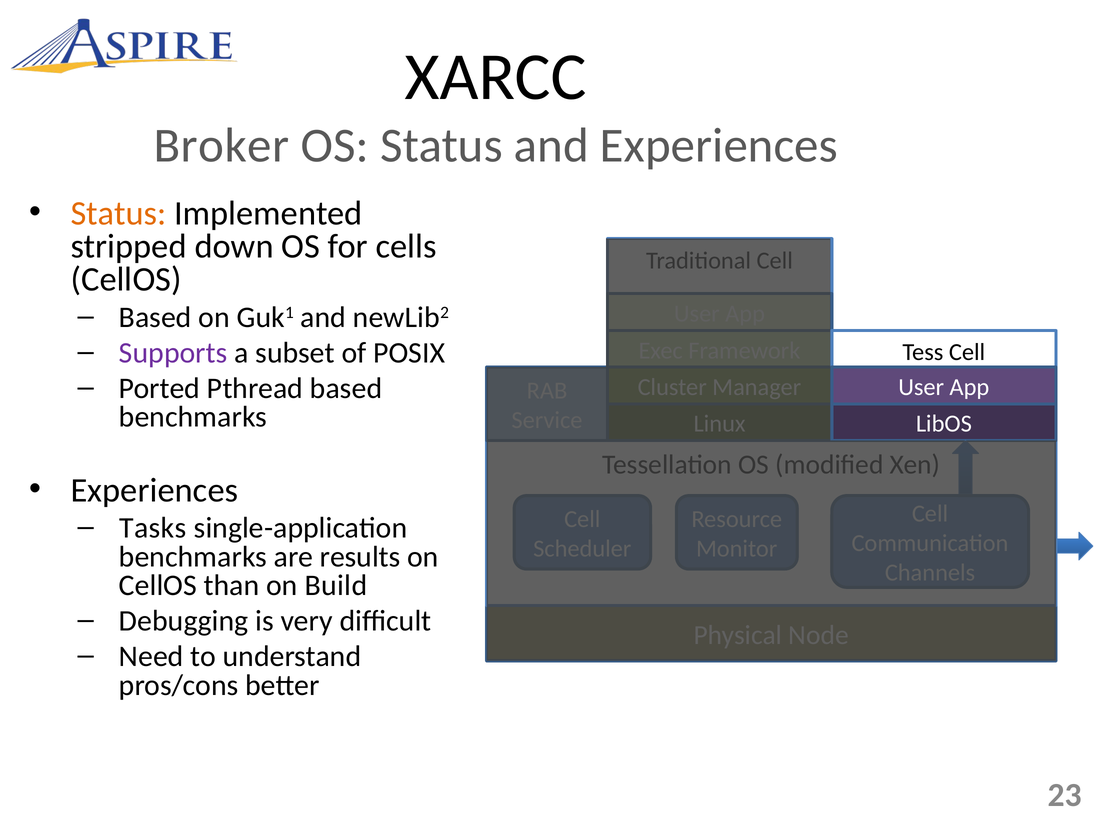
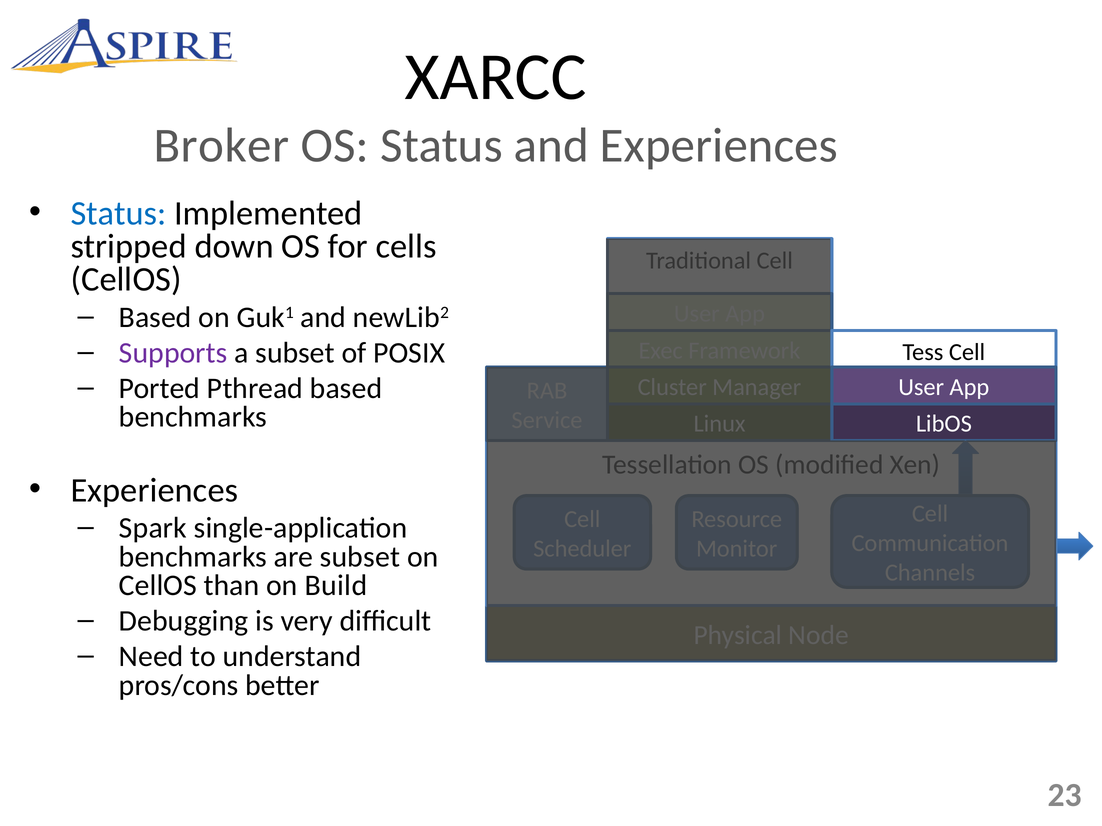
Status at (119, 213) colour: orange -> blue
Tasks: Tasks -> Spark
are results: results -> subset
